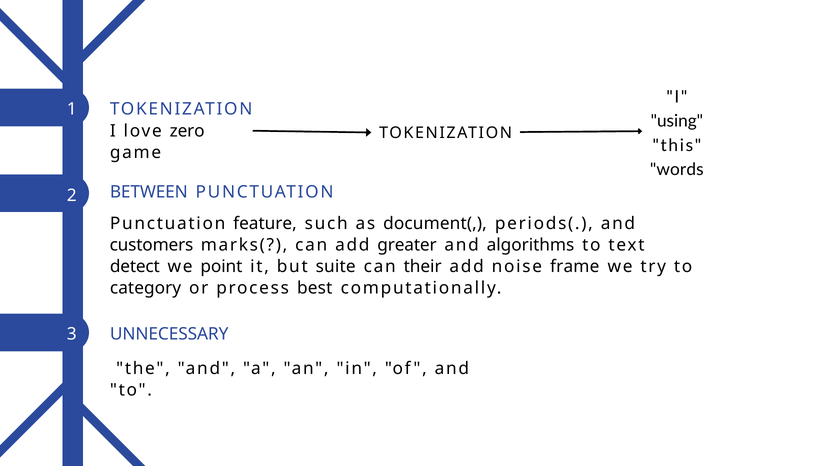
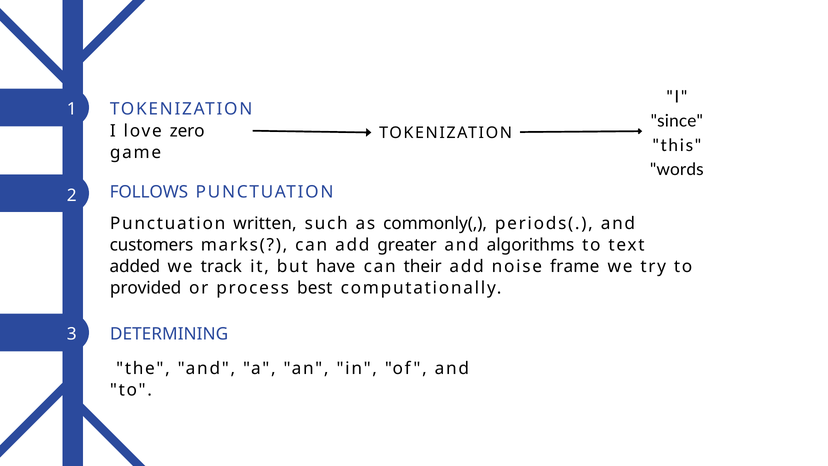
using: using -> since
BETWEEN: BETWEEN -> FOLLOWS
feature: feature -> written
document(: document( -> commonly(
detect: detect -> added
point: point -> track
suite: suite -> have
category: category -> provided
UNNECESSARY: UNNECESSARY -> DETERMINING
